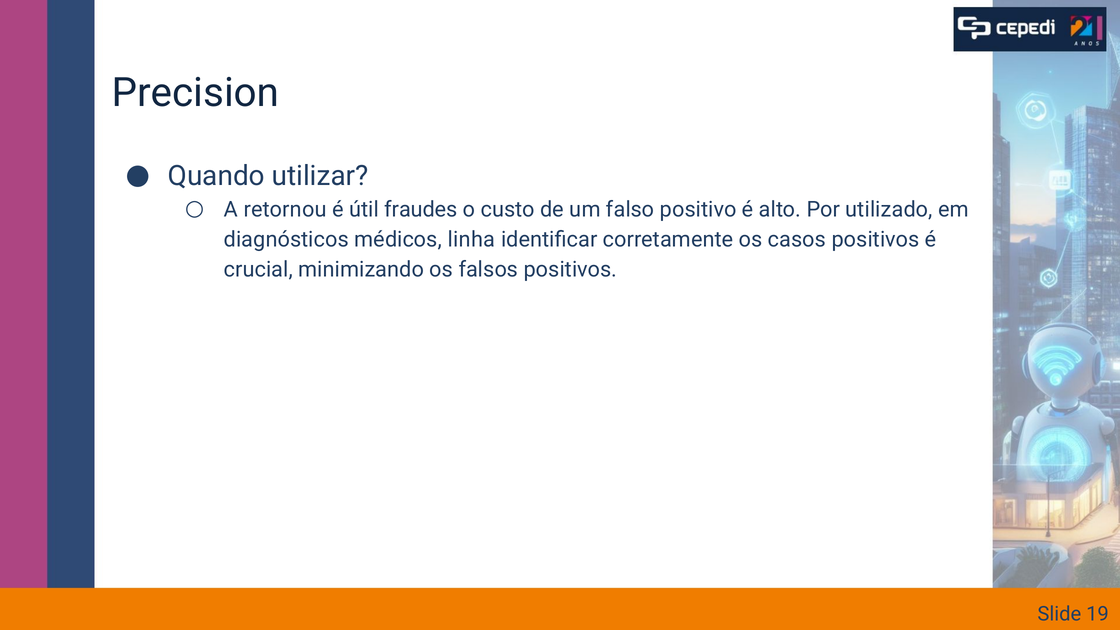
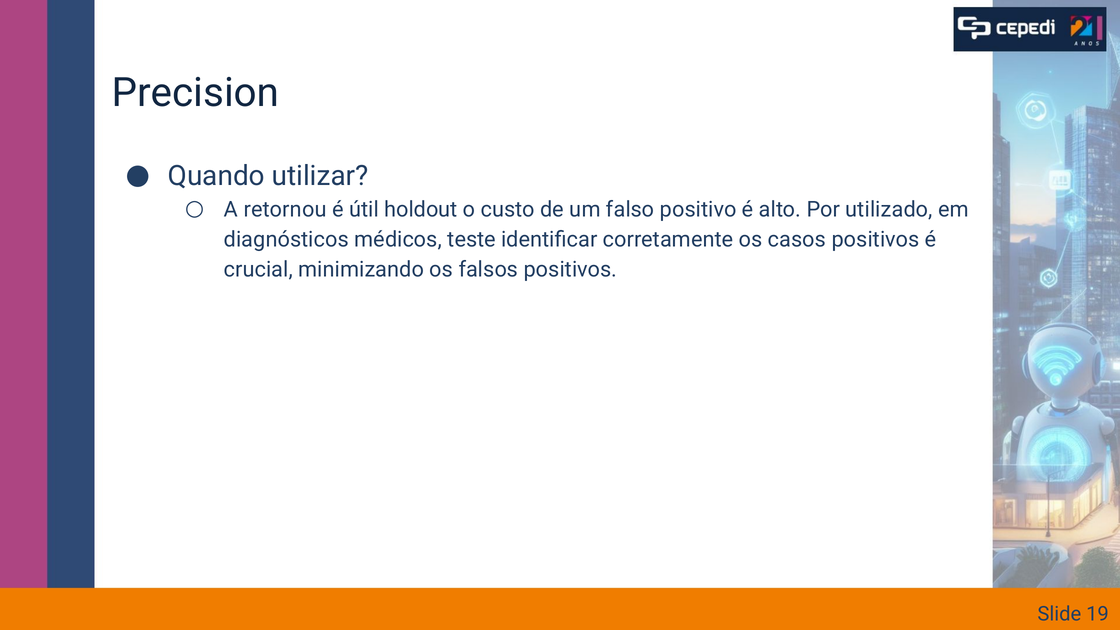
fraudes: fraudes -> holdout
linha: linha -> teste
